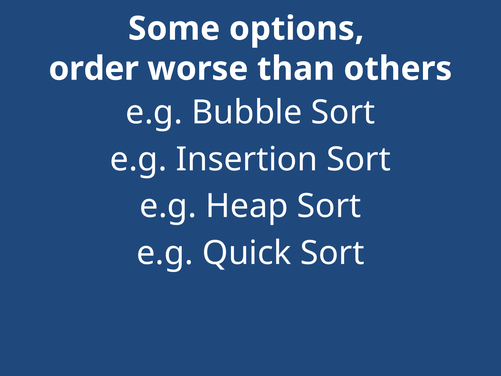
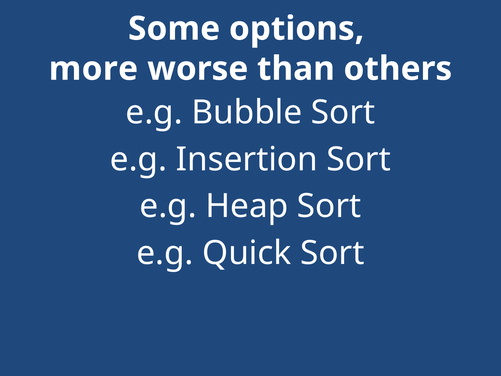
order: order -> more
